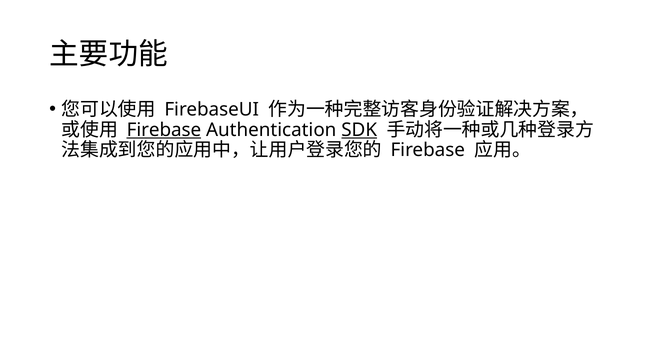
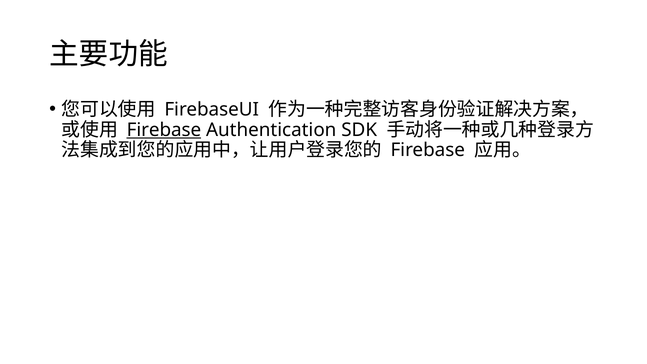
SDK underline: present -> none
